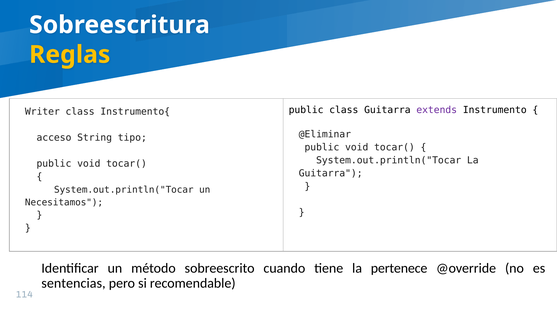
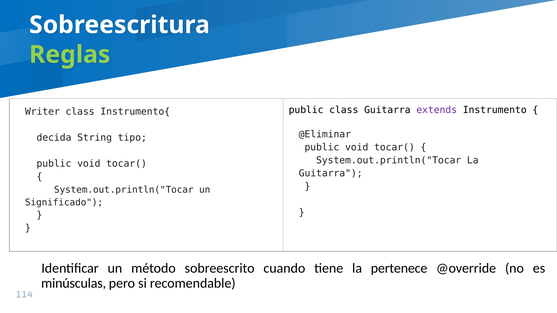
Reglas colour: yellow -> light green
acceso: acceso -> decida
Necesitamos: Necesitamos -> Significado
sentencias: sentencias -> minúsculas
